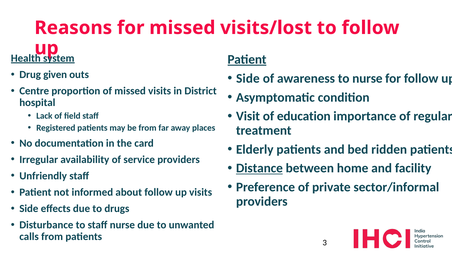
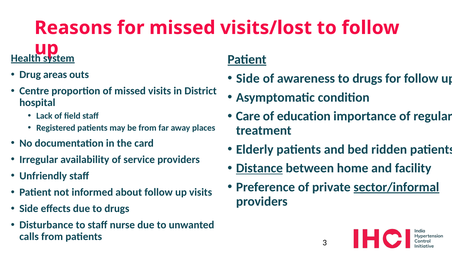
given: given -> areas
awareness to nurse: nurse -> drugs
Visit: Visit -> Care
sector/informal underline: none -> present
